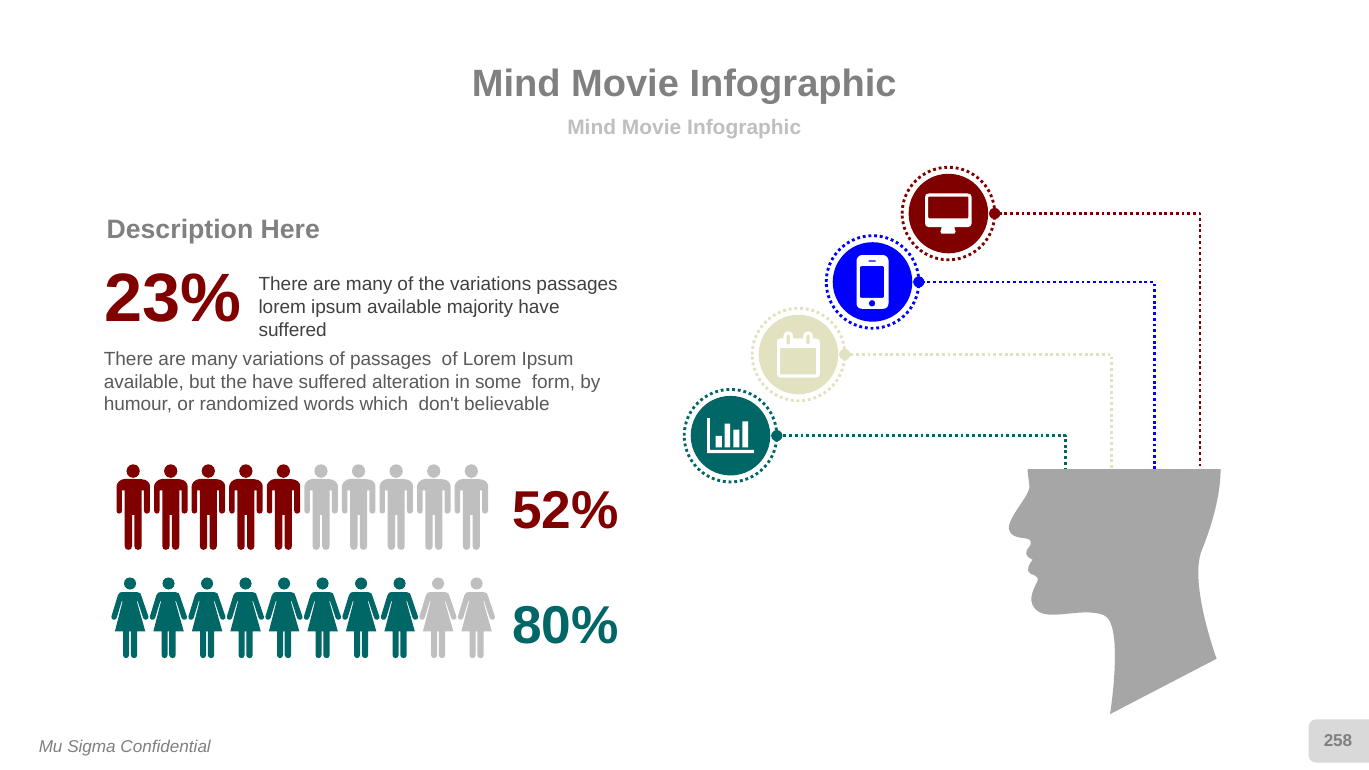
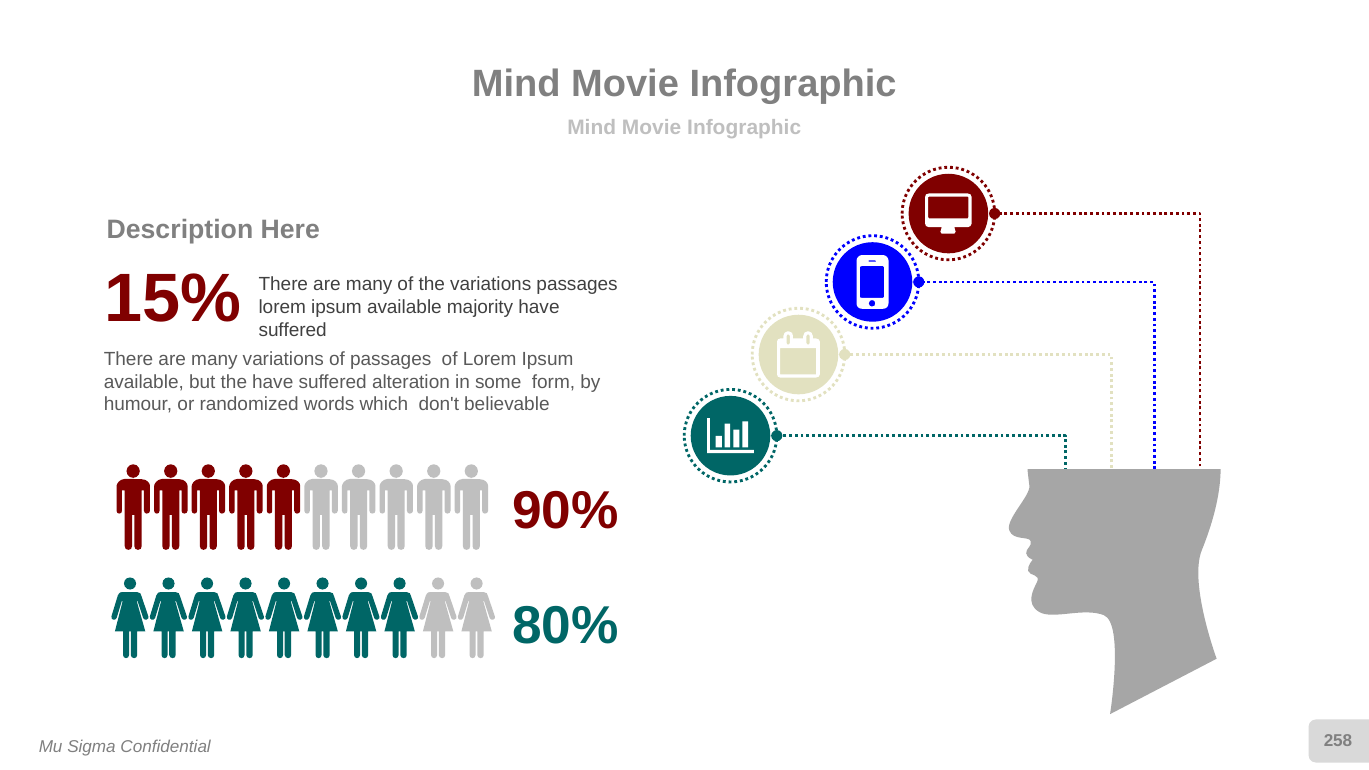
23%: 23% -> 15%
52%: 52% -> 90%
